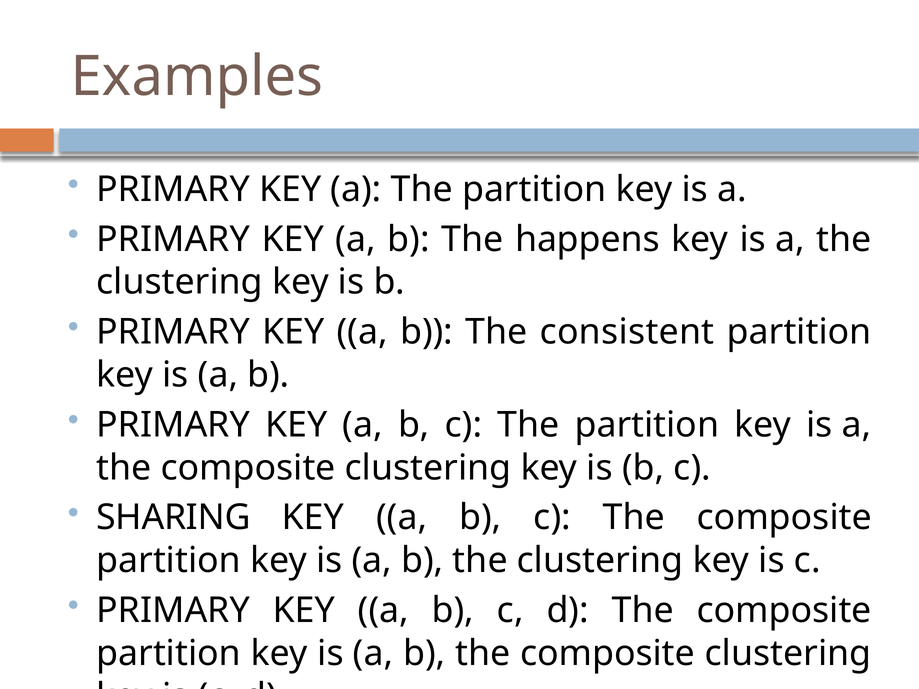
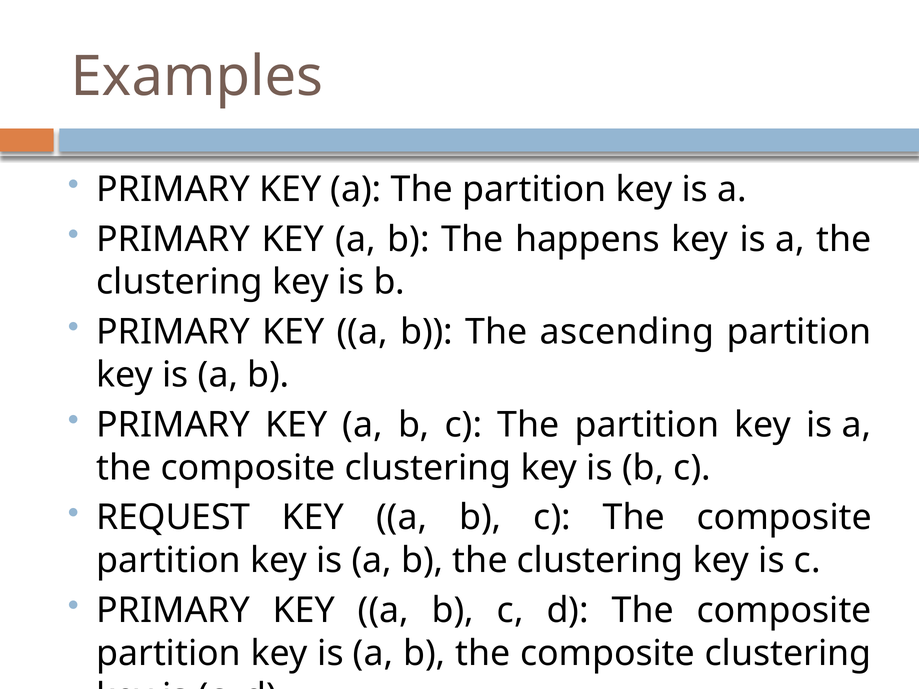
consistent: consistent -> ascending
SHARING: SHARING -> REQUEST
